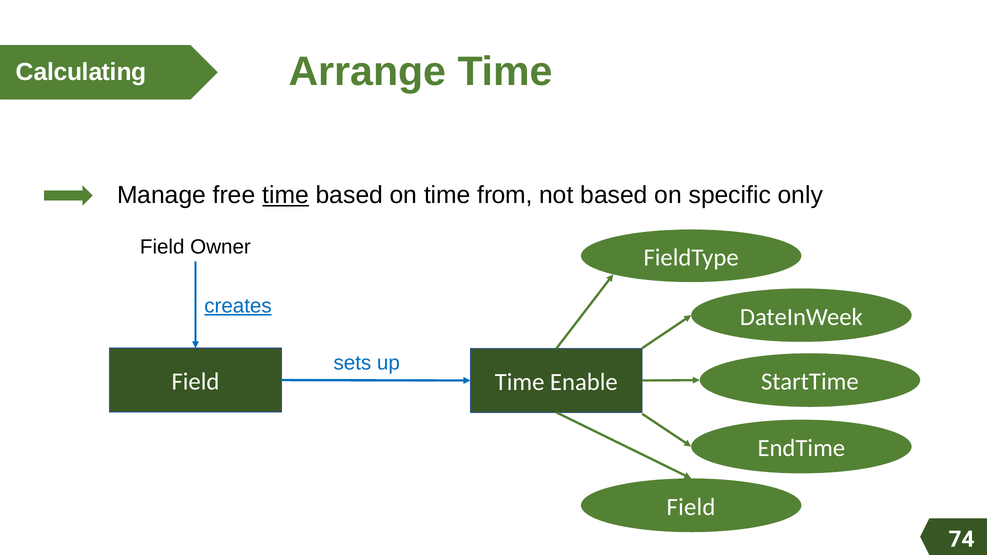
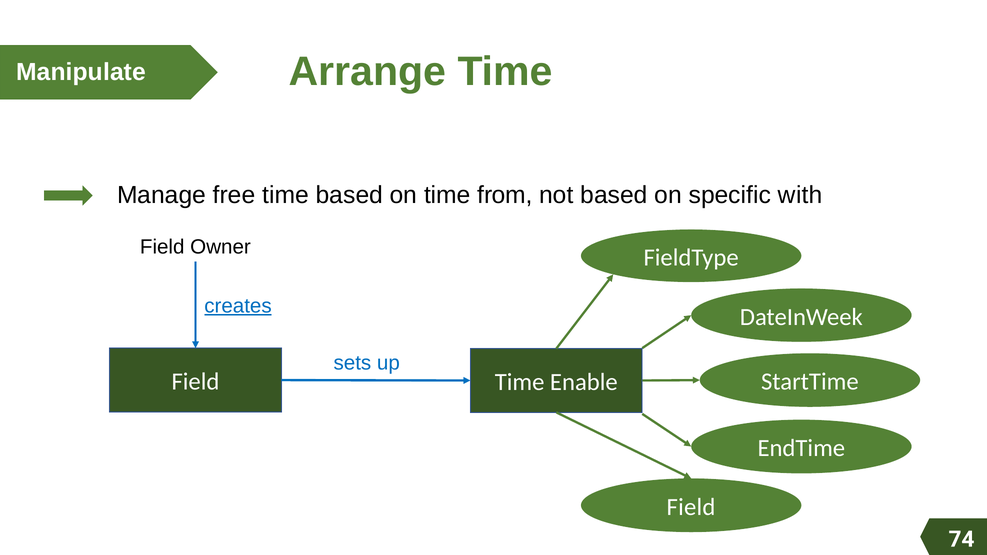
Calculating: Calculating -> Manipulate
time at (286, 195) underline: present -> none
only: only -> with
